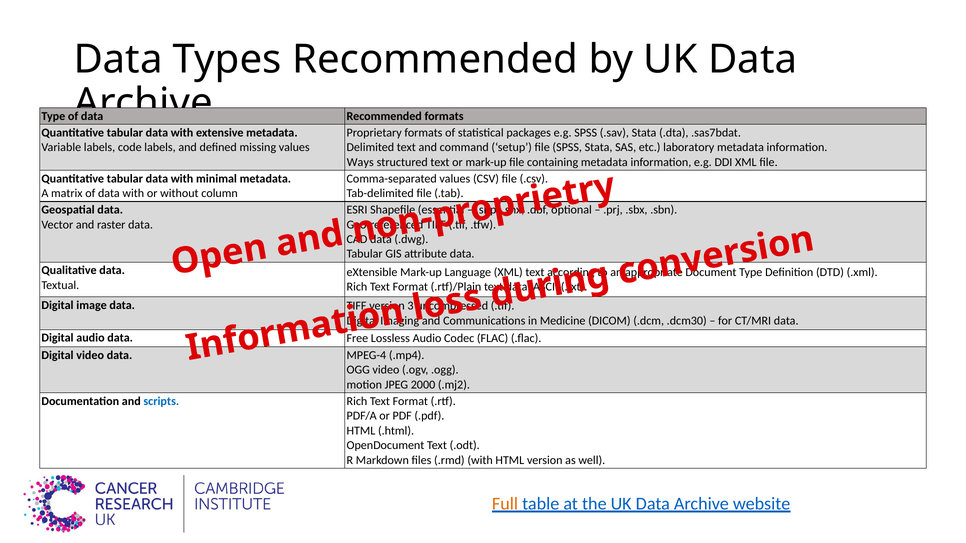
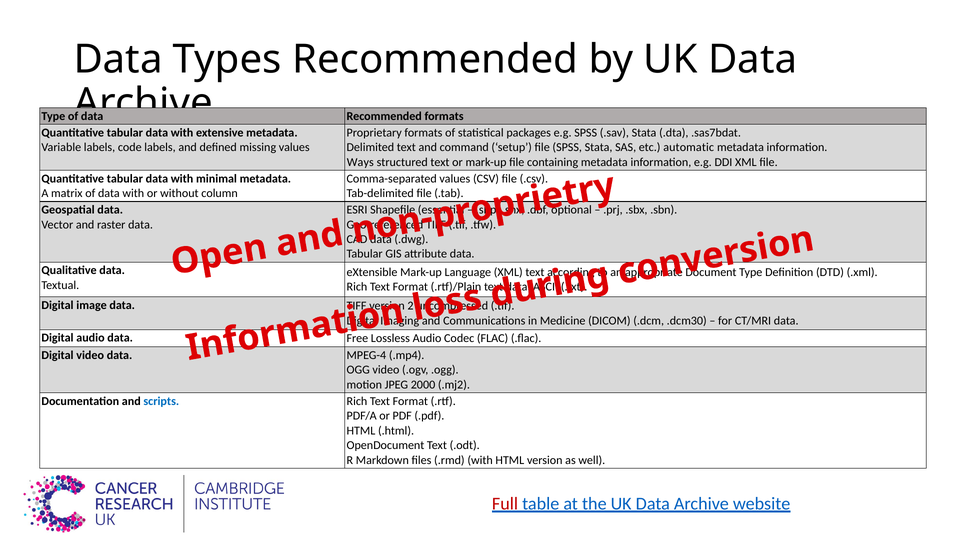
laboratory: laboratory -> automatic
3: 3 -> 2
Full colour: orange -> red
